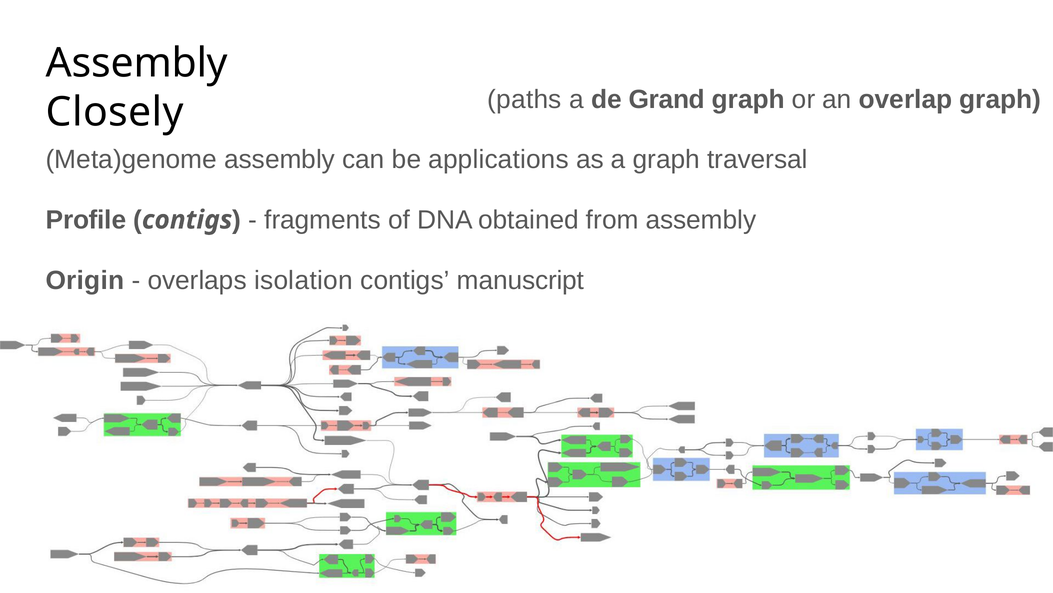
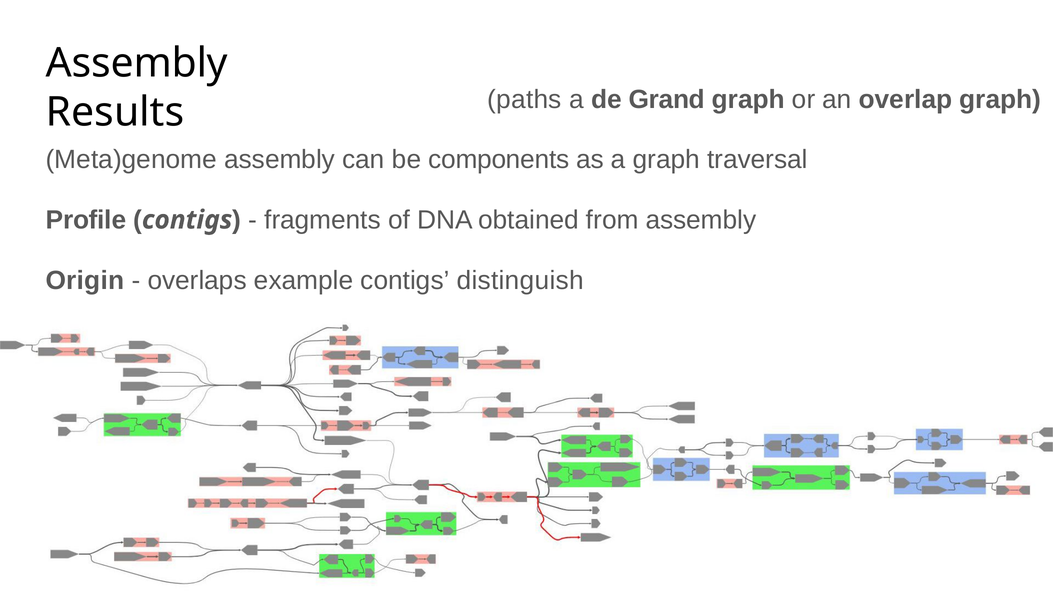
Closely: Closely -> Results
applications: applications -> components
isolation: isolation -> example
manuscript: manuscript -> distinguish
